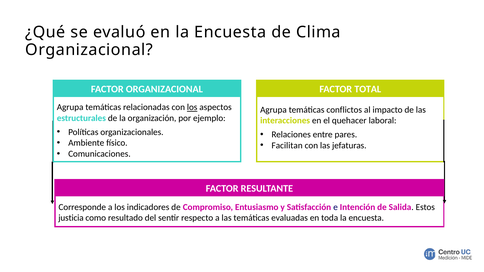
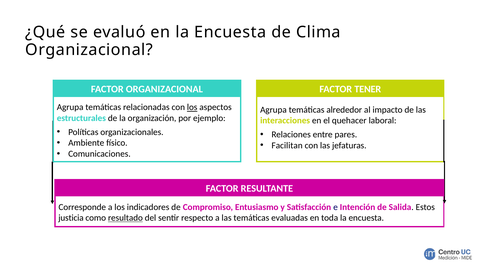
TOTAL: TOTAL -> TENER
conflictos: conflictos -> alrededor
resultado underline: none -> present
